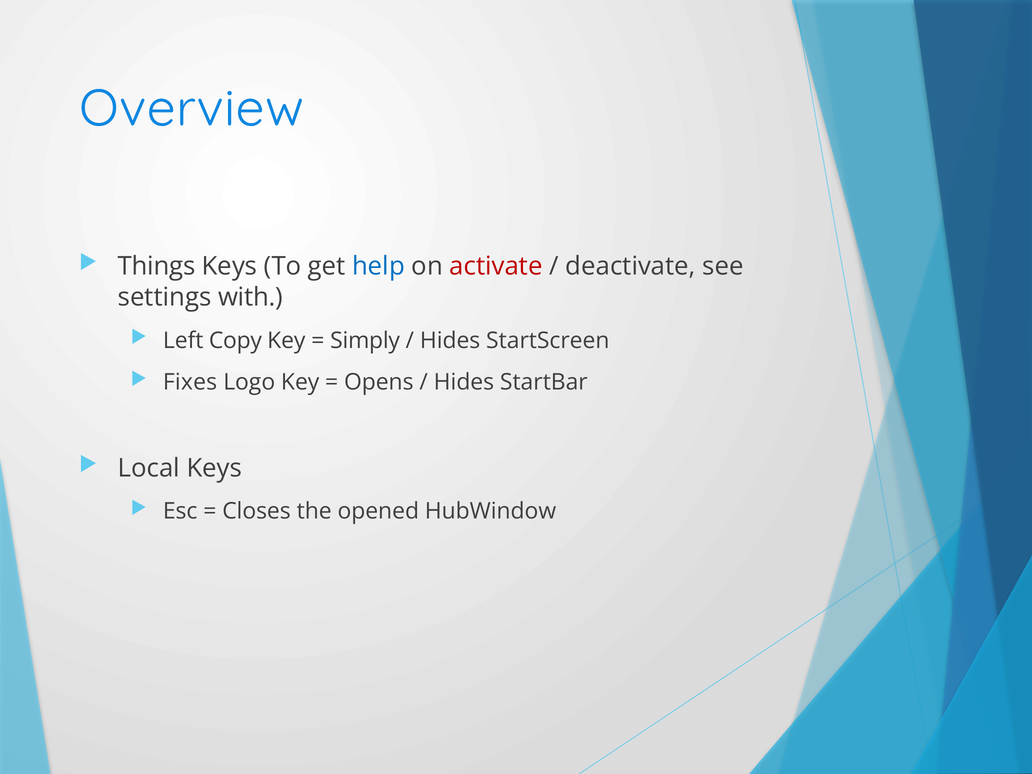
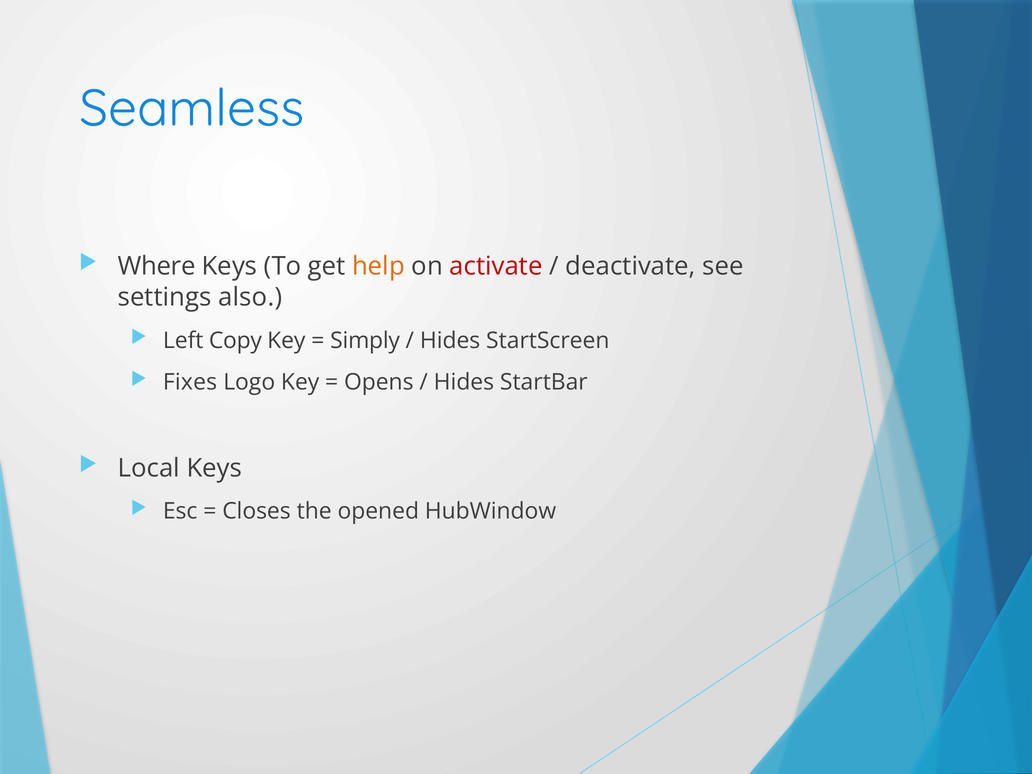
Overview: Overview -> Seamless
Things: Things -> Where
help colour: blue -> orange
with: with -> also
